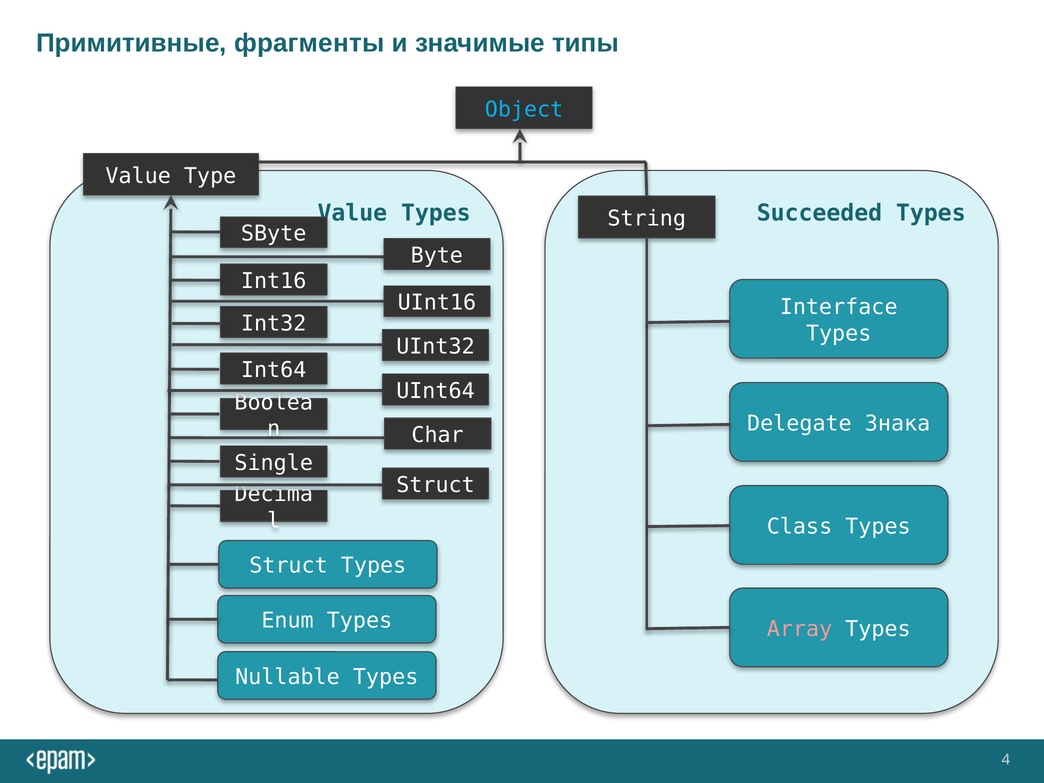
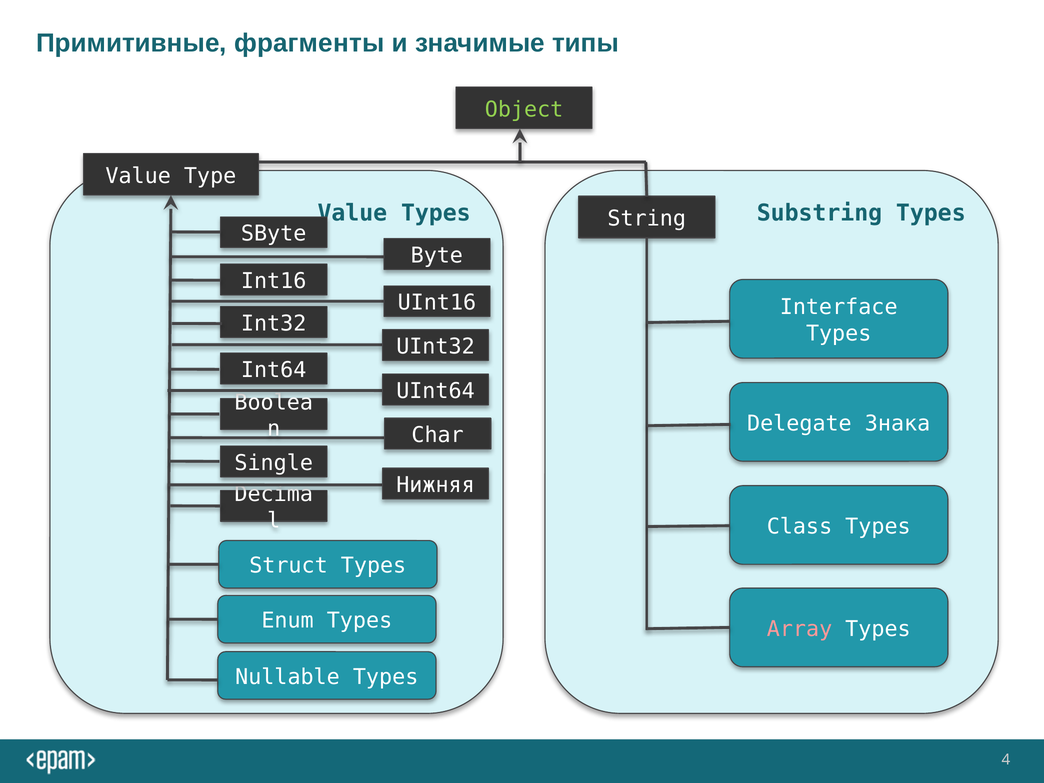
Object colour: light blue -> light green
Succeeded: Succeeded -> Substring
Struct at (436, 485): Struct -> Нижняя
